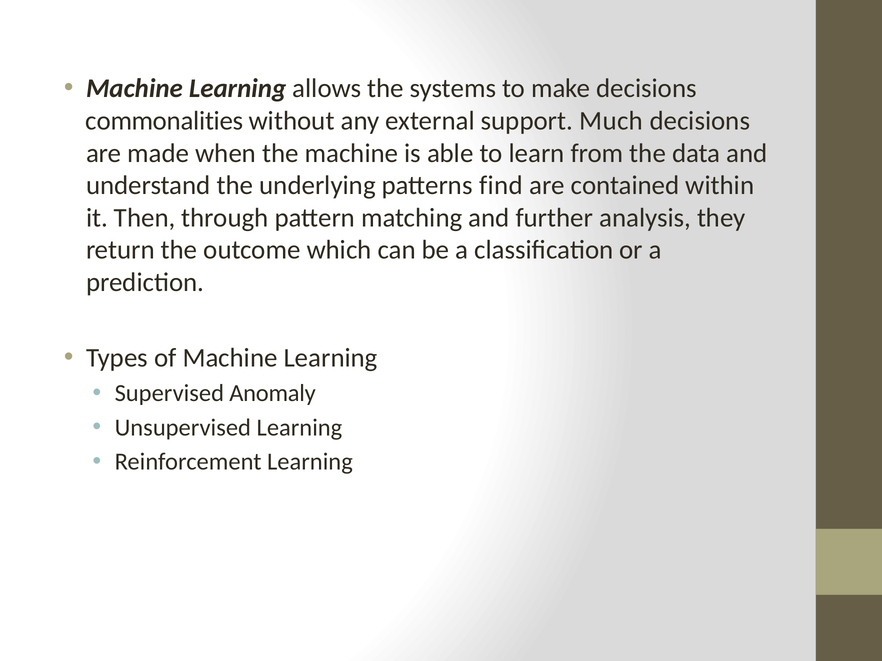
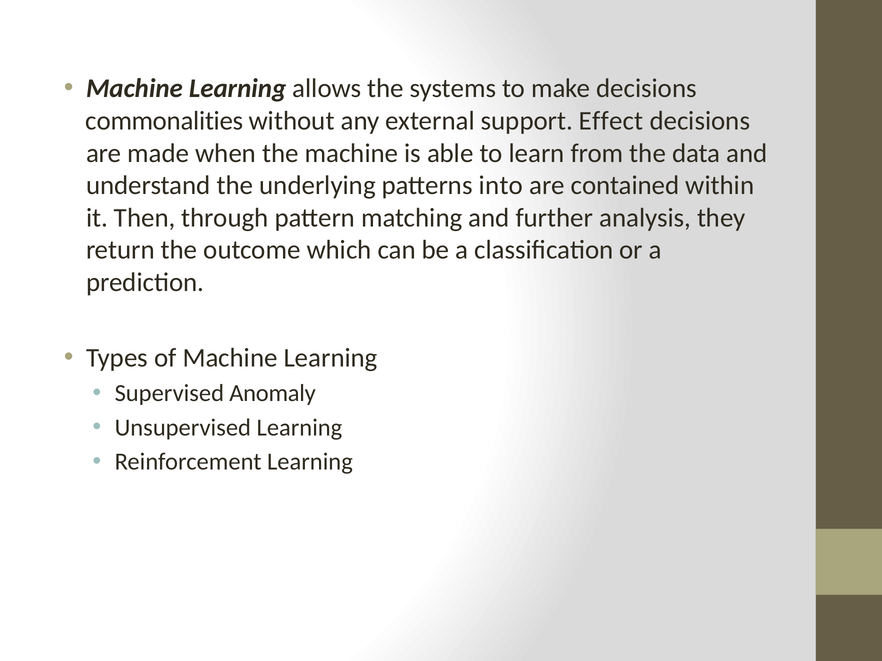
Much: Much -> Effect
find: find -> into
